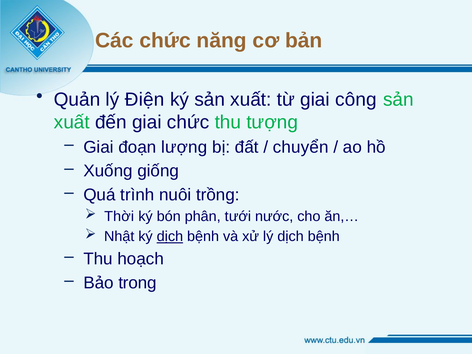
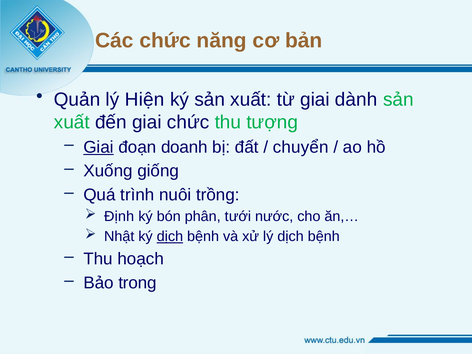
Điện: Điện -> Hiện
công: công -> dành
Giai at (99, 147) underline: none -> present
lượng: lượng -> doanh
Thời: Thời -> Định
